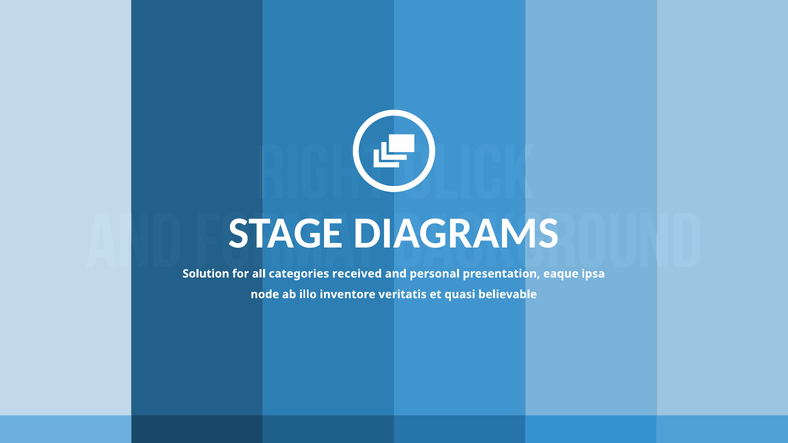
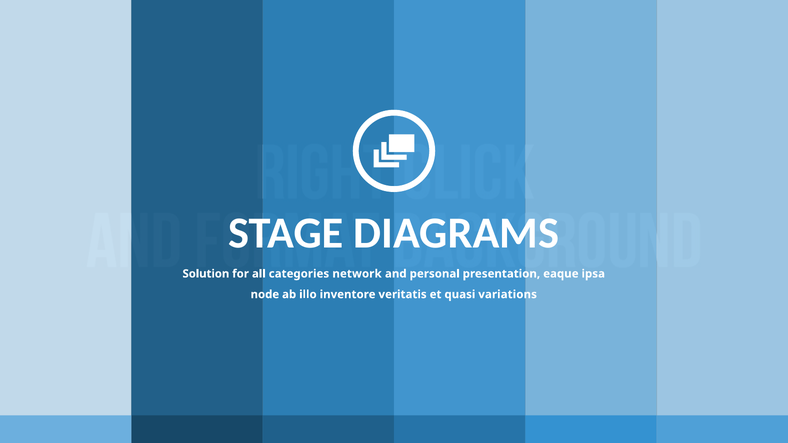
received: received -> network
believable: believable -> variations
